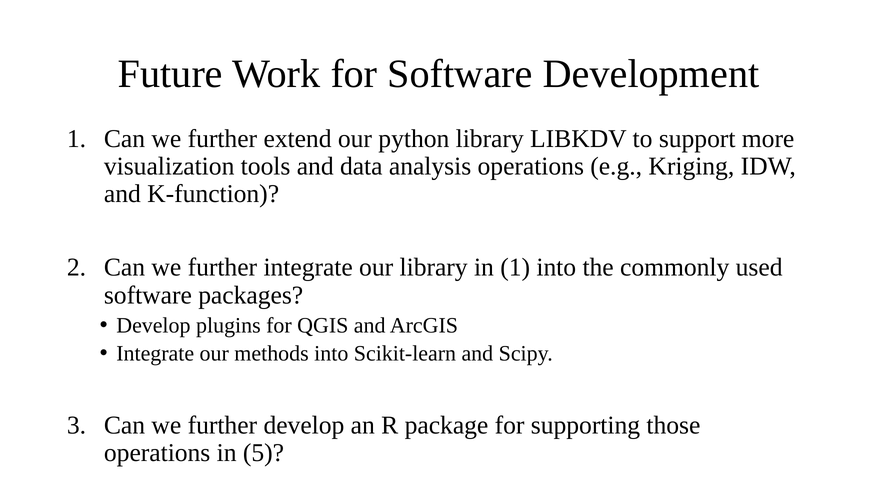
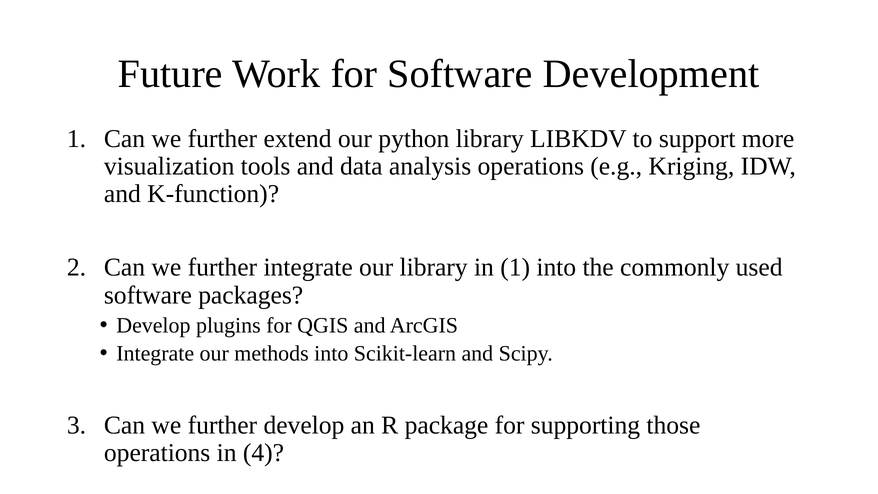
5: 5 -> 4
